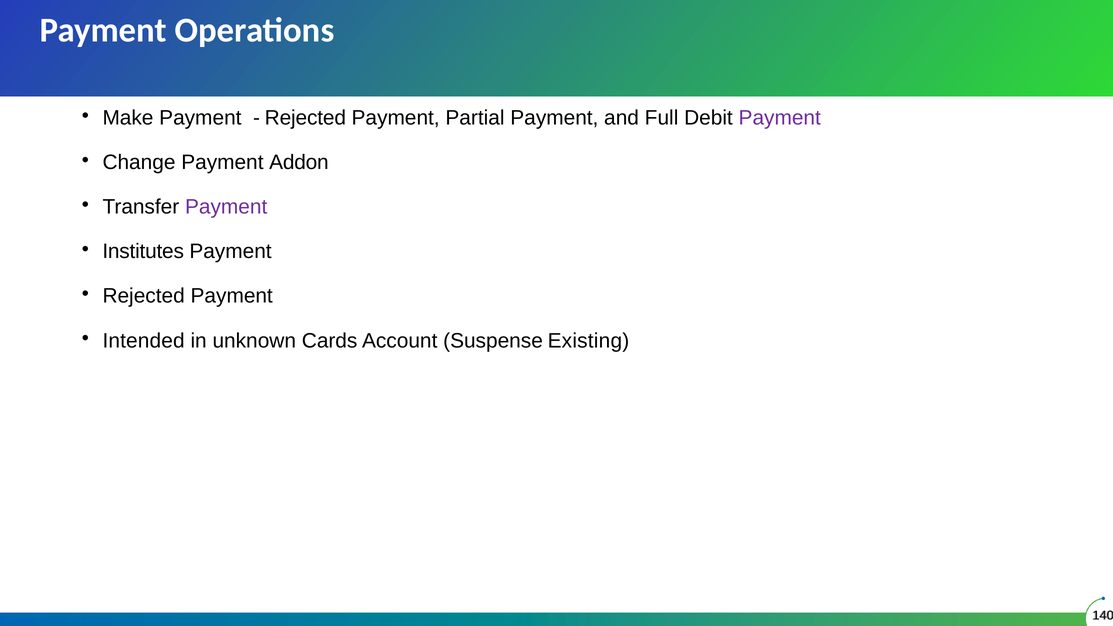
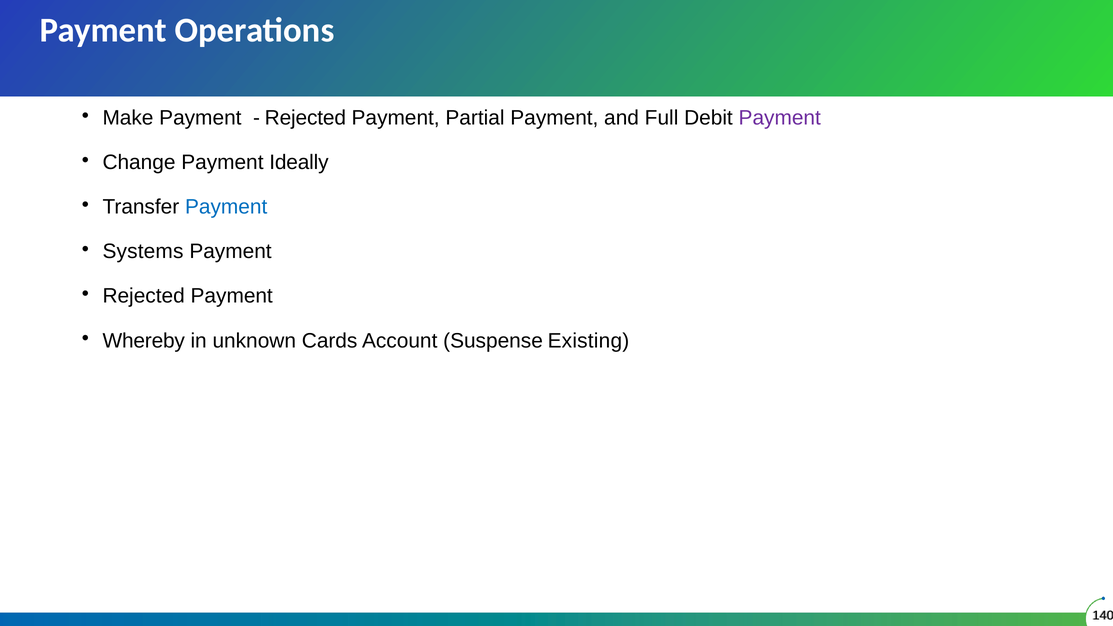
Addon: Addon -> Ideally
Payment at (226, 207) colour: purple -> blue
Institutes: Institutes -> Systems
Intended: Intended -> Whereby
